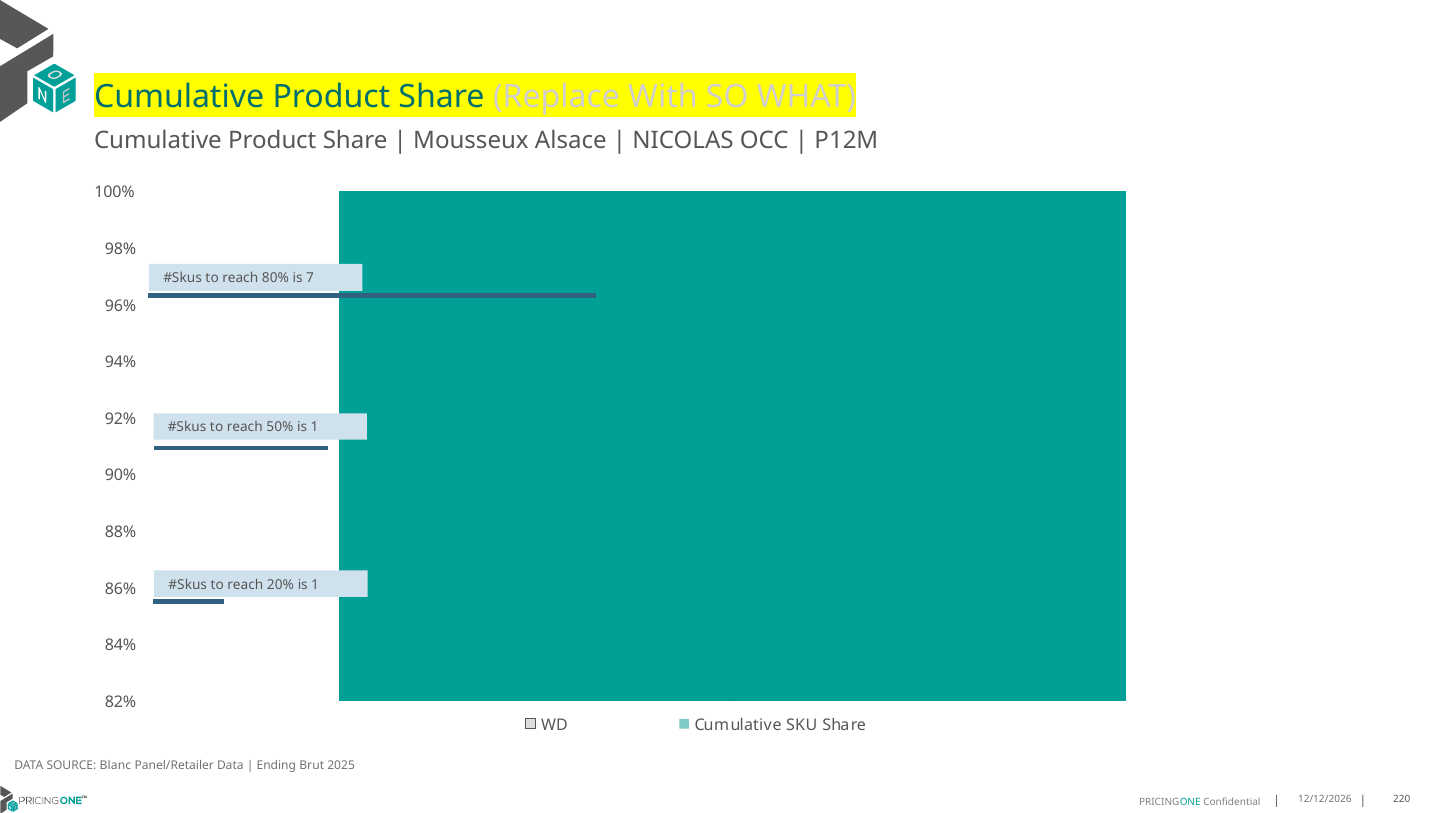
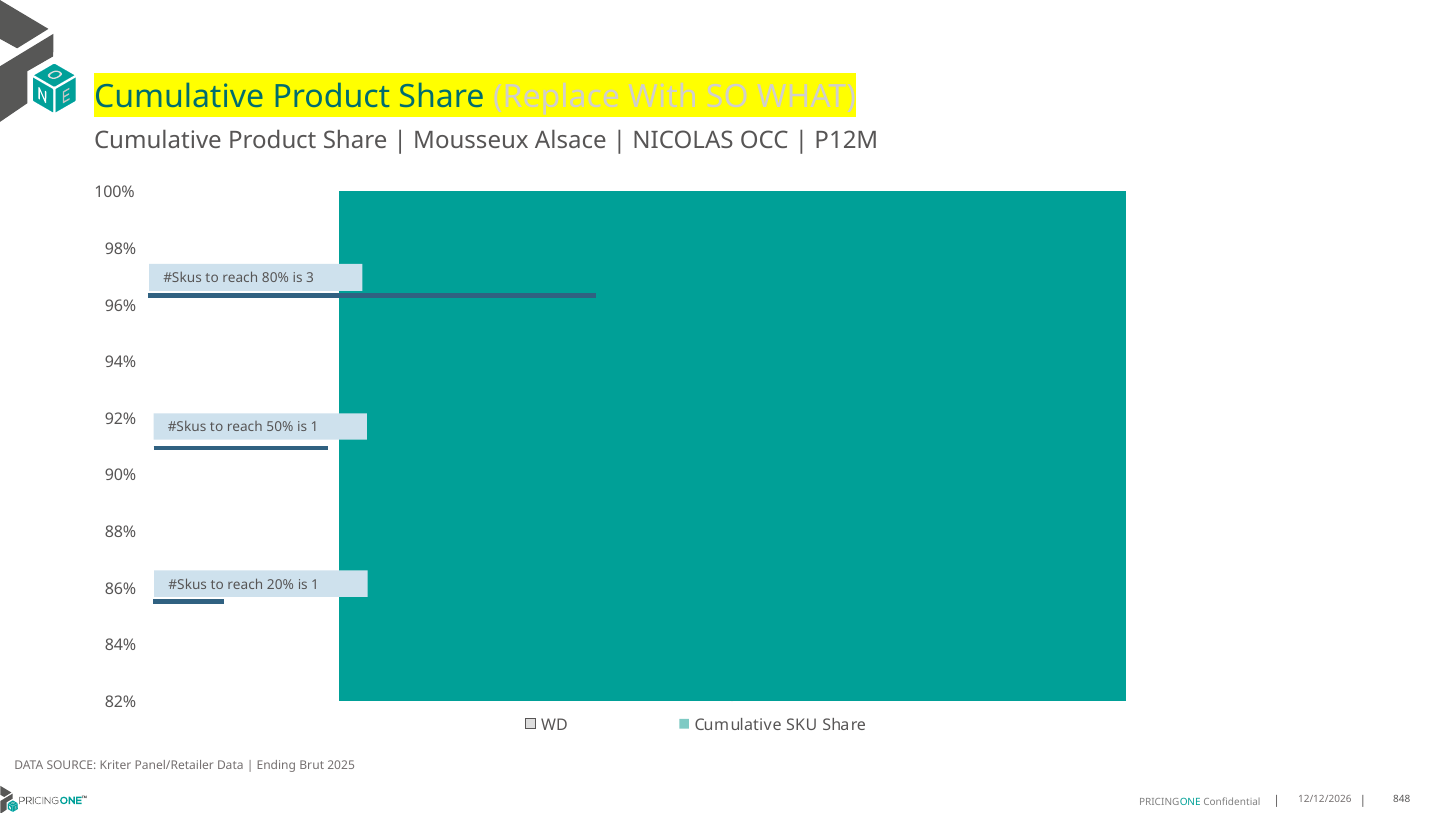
7: 7 -> 3
Blanc: Blanc -> Kriter
220: 220 -> 848
